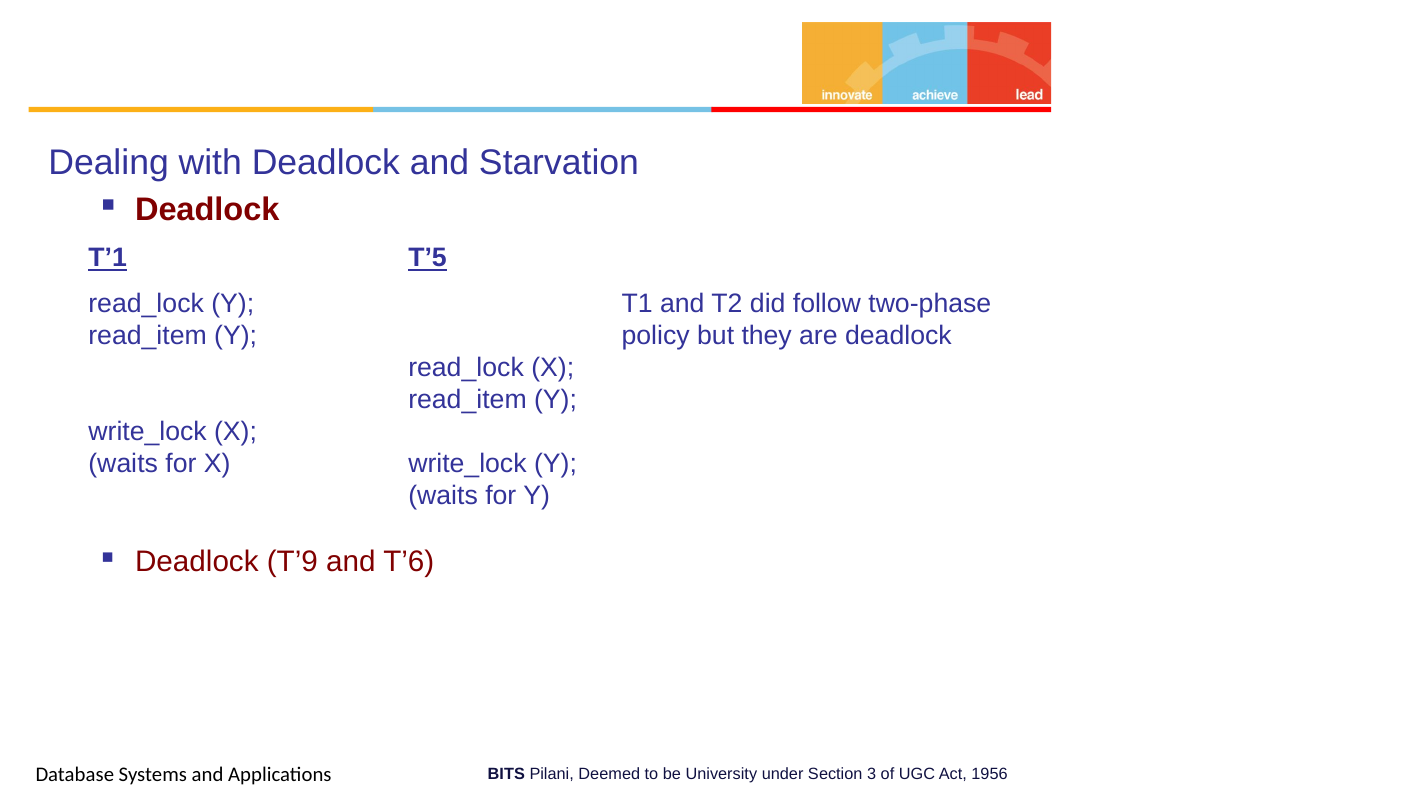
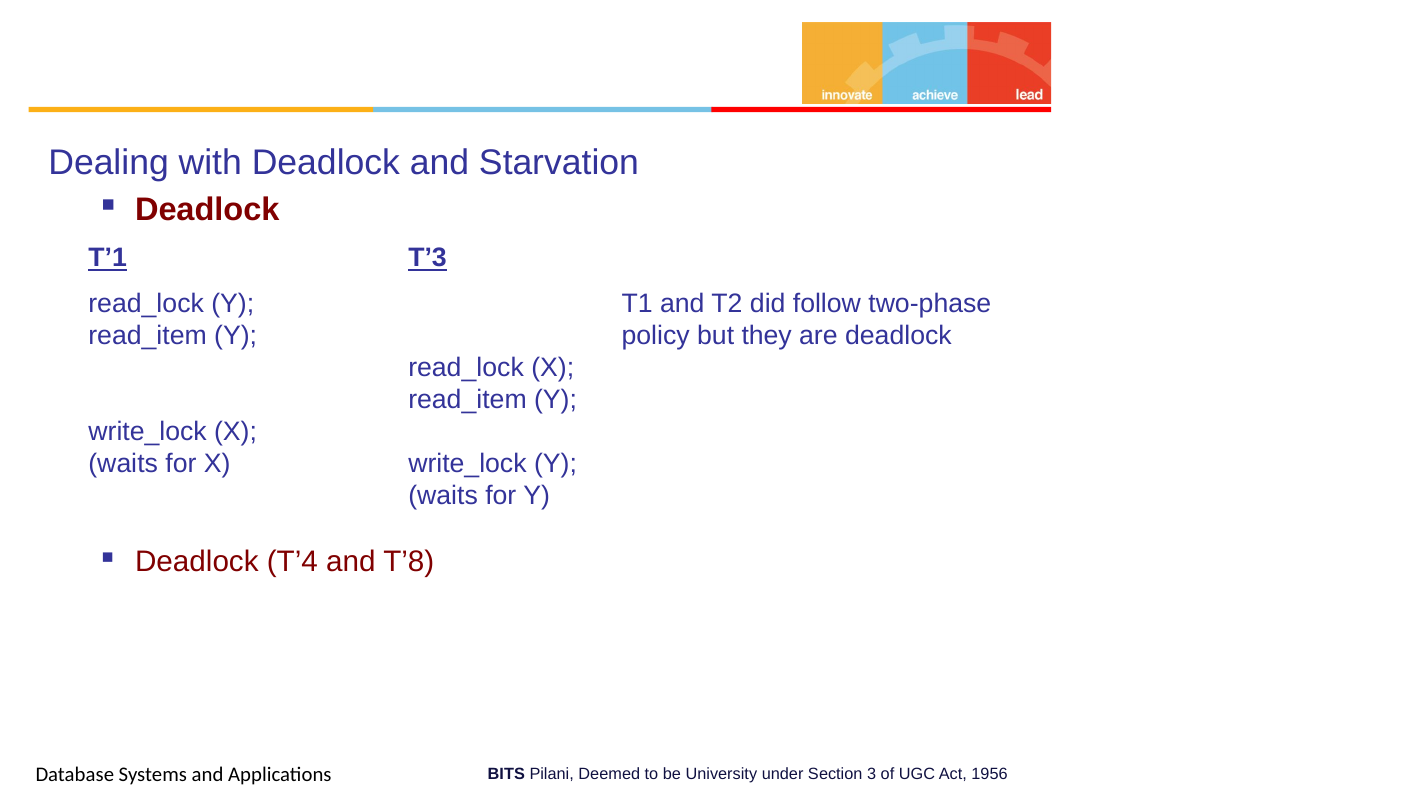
T’5: T’5 -> T’3
T’9: T’9 -> T’4
T’6: T’6 -> T’8
